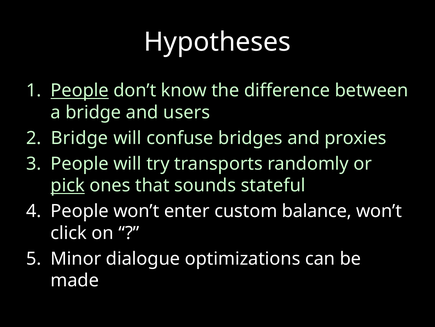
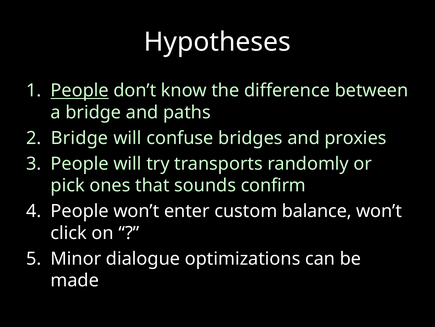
users: users -> paths
pick underline: present -> none
stateful: stateful -> confirm
